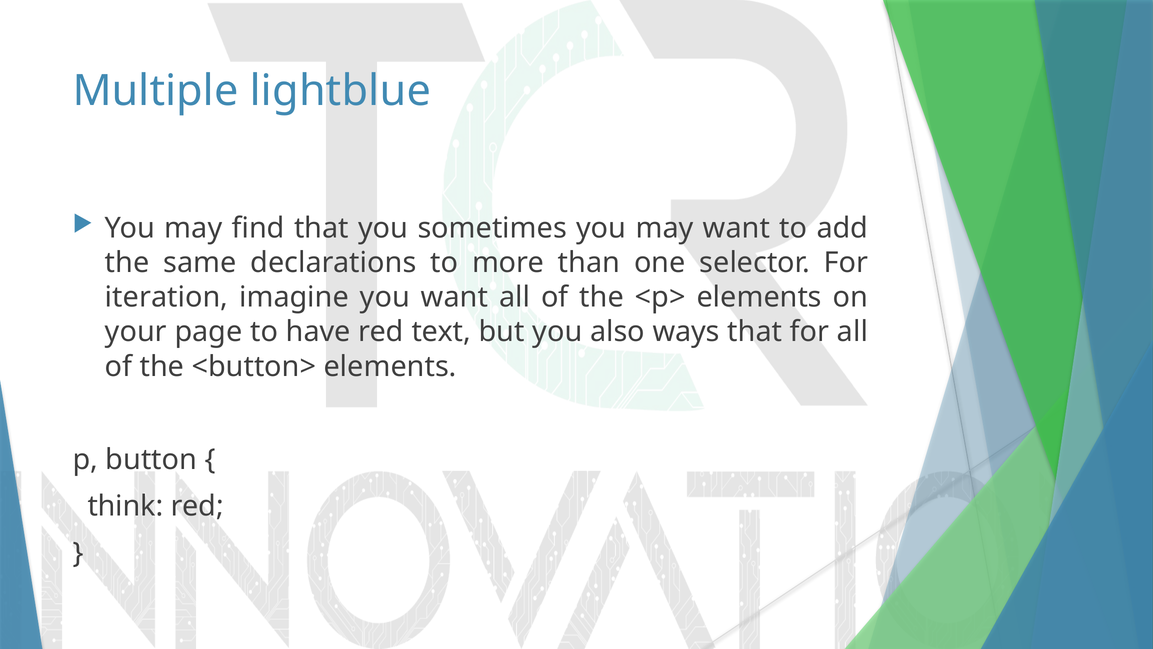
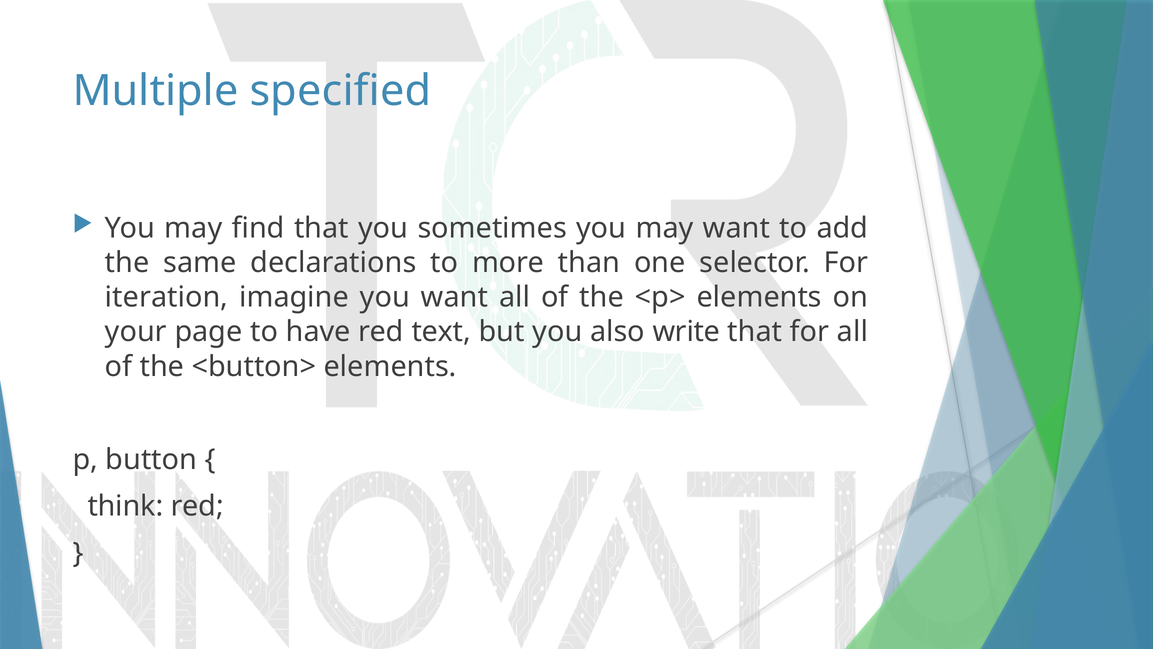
lightblue: lightblue -> specified
ways: ways -> write
